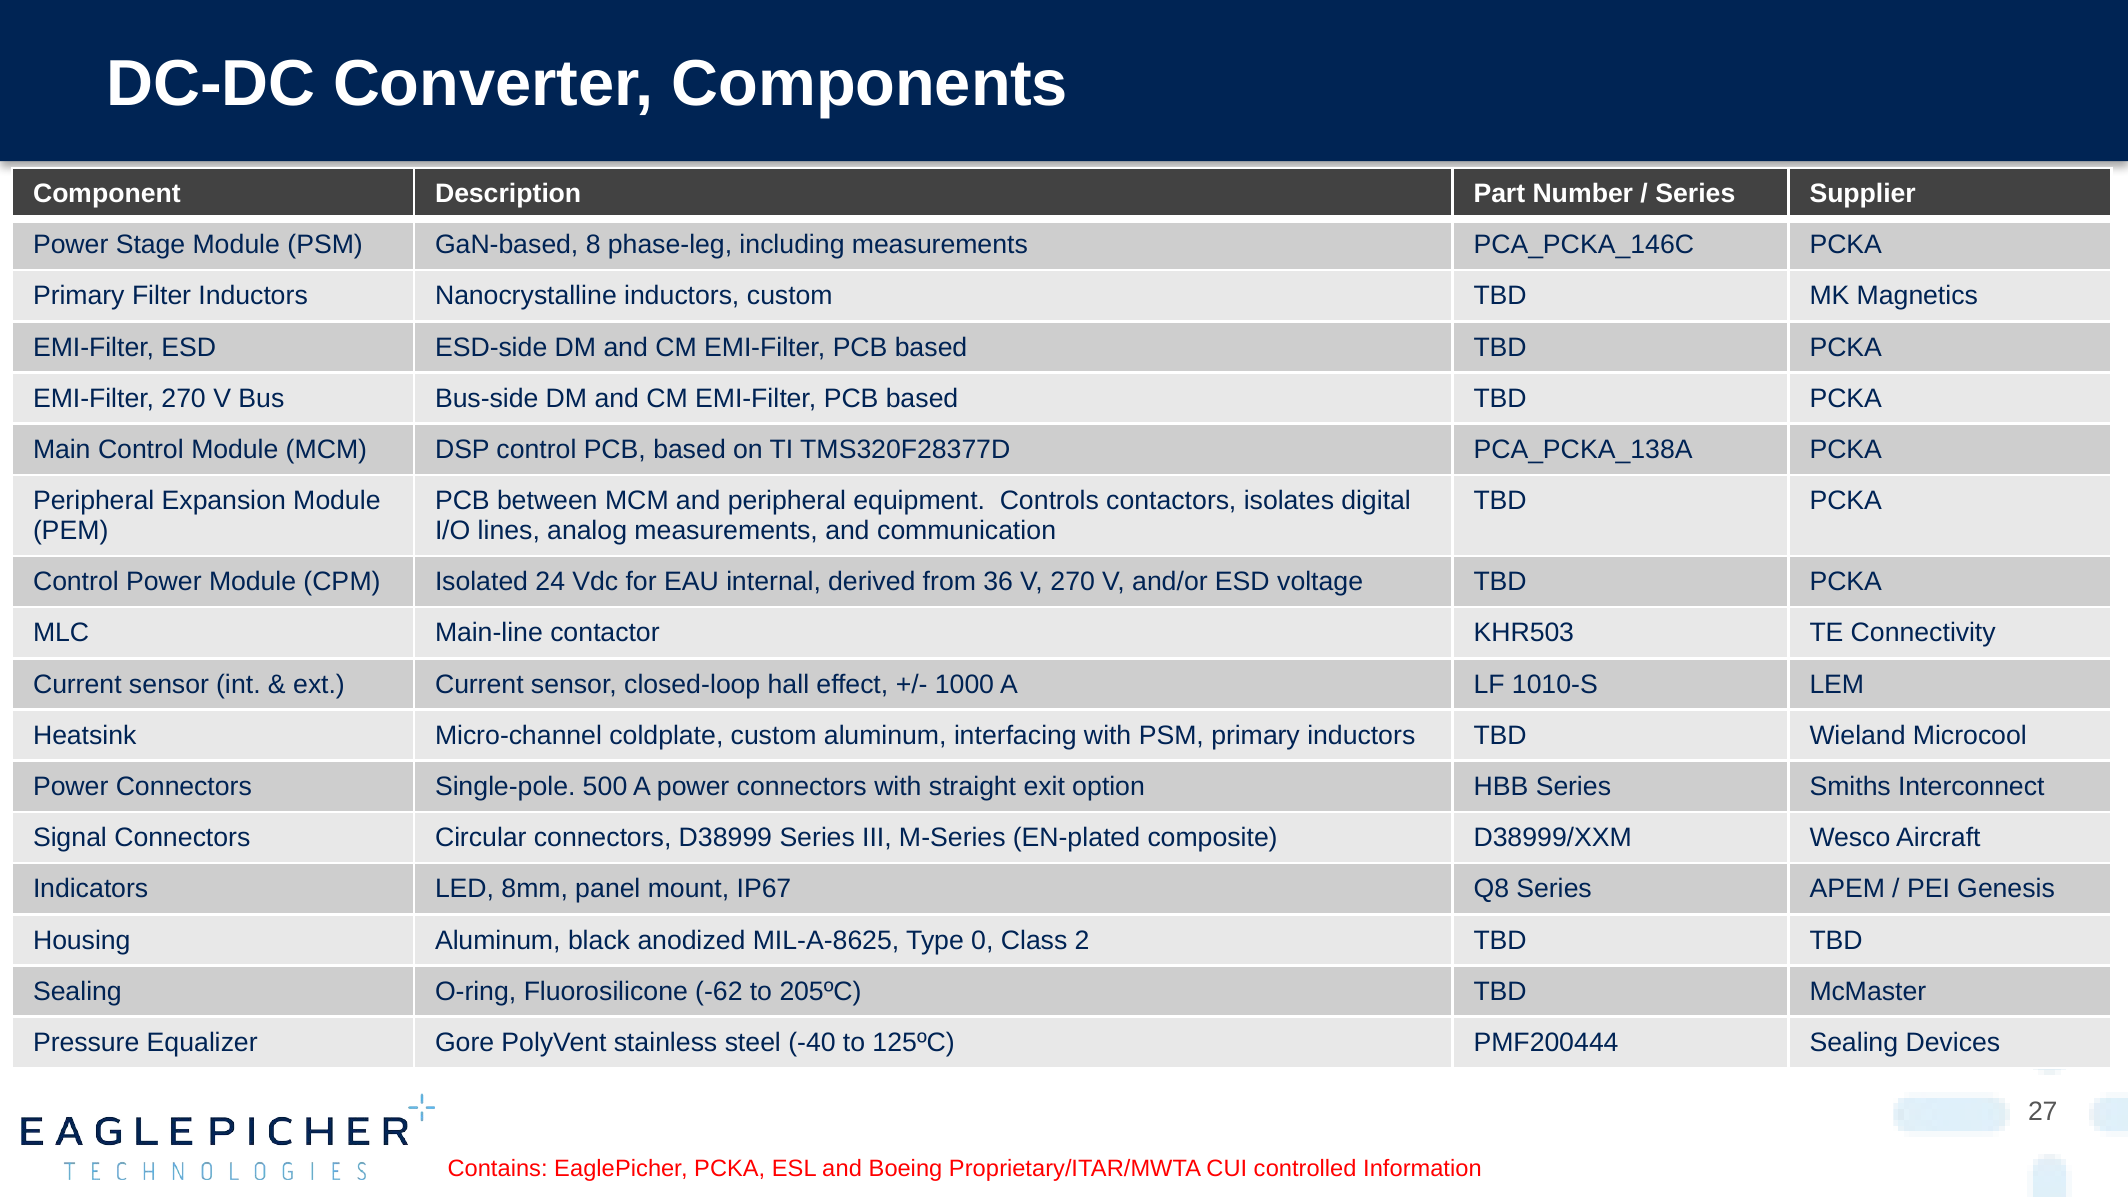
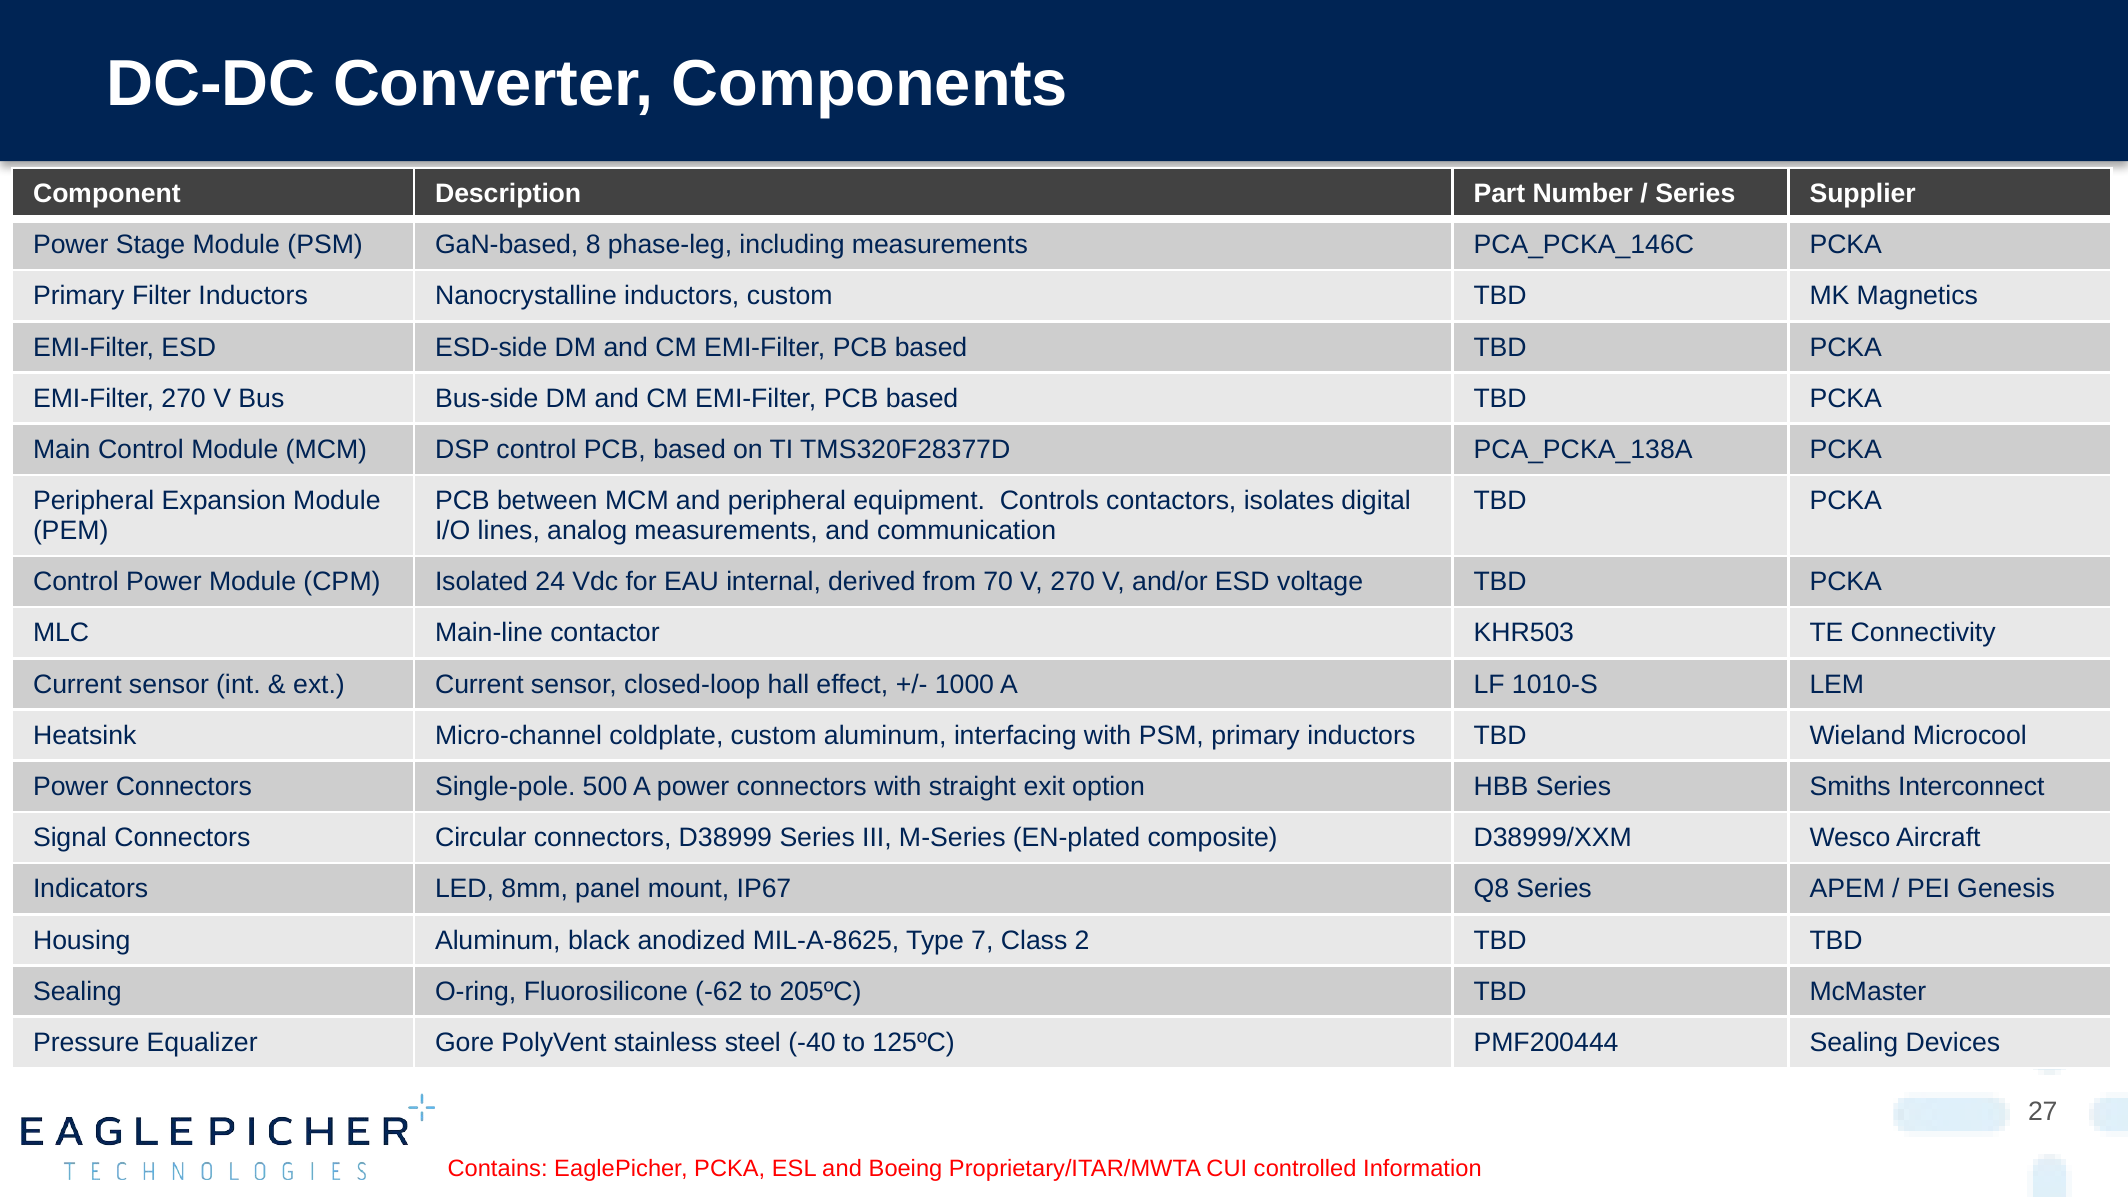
36: 36 -> 70
0: 0 -> 7
